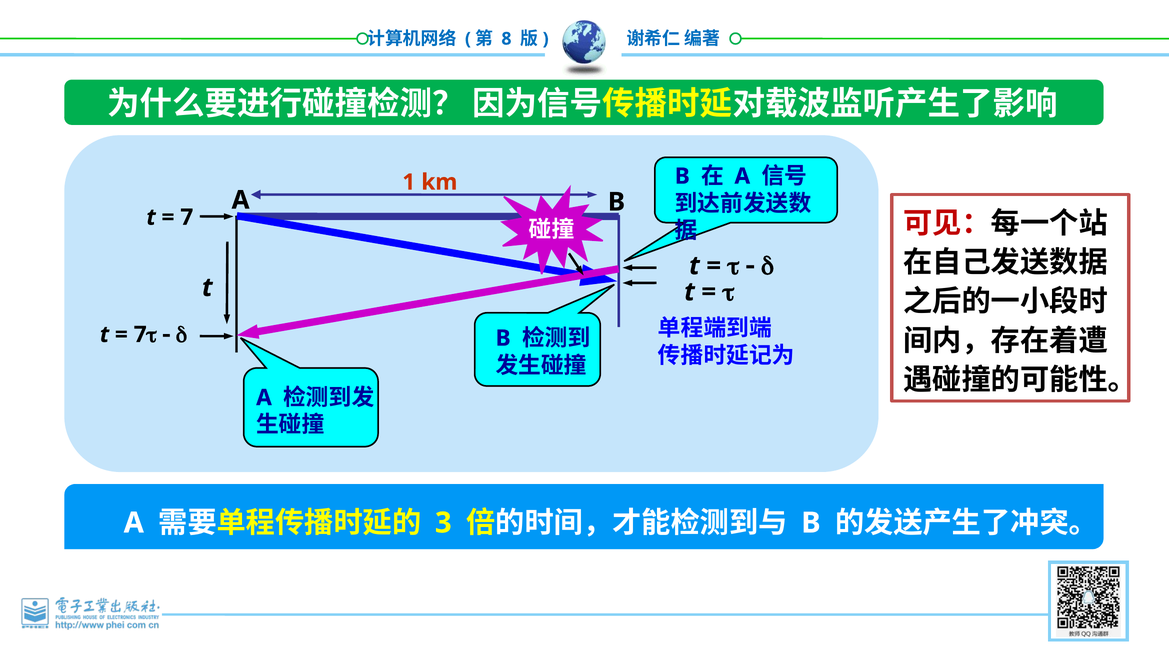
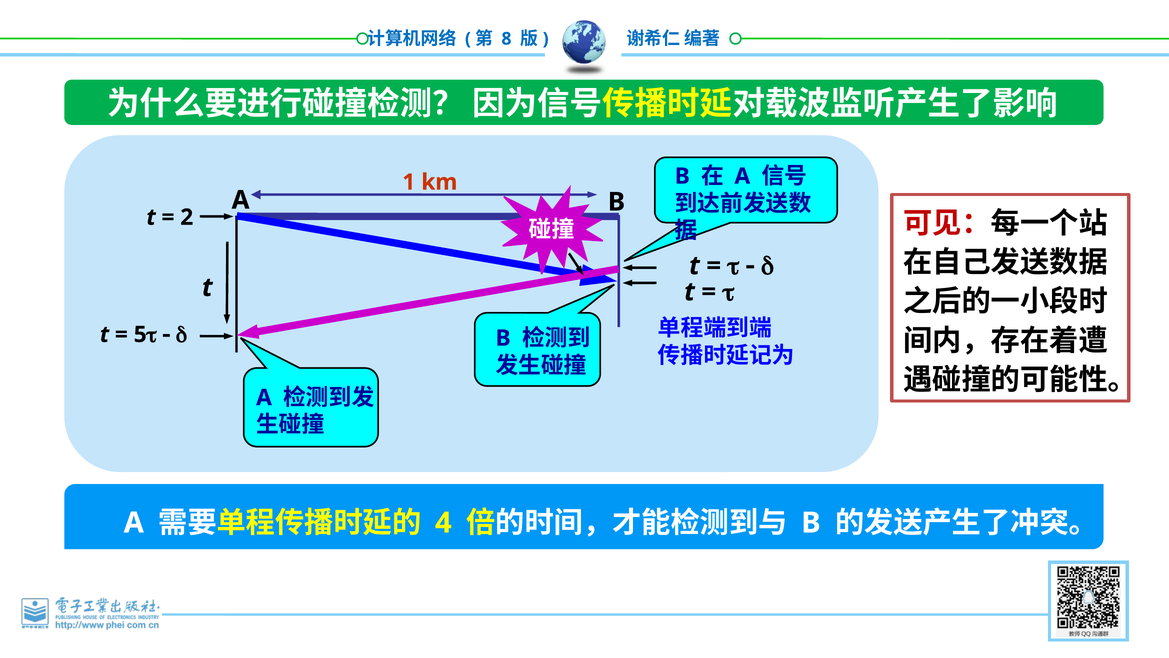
7 at (187, 217): 7 -> 2
7 at (140, 334): 7 -> 5
3: 3 -> 4
